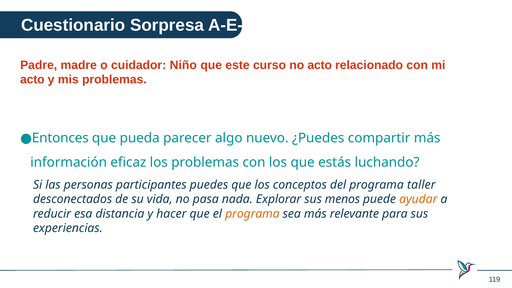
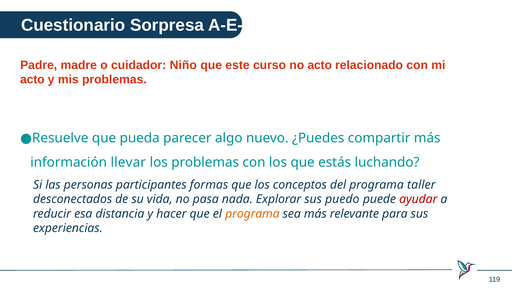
Entonces: Entonces -> Resuelve
eficaz: eficaz -> llevar
puedes: puedes -> formas
menos: menos -> puedo
ayudar colour: orange -> red
